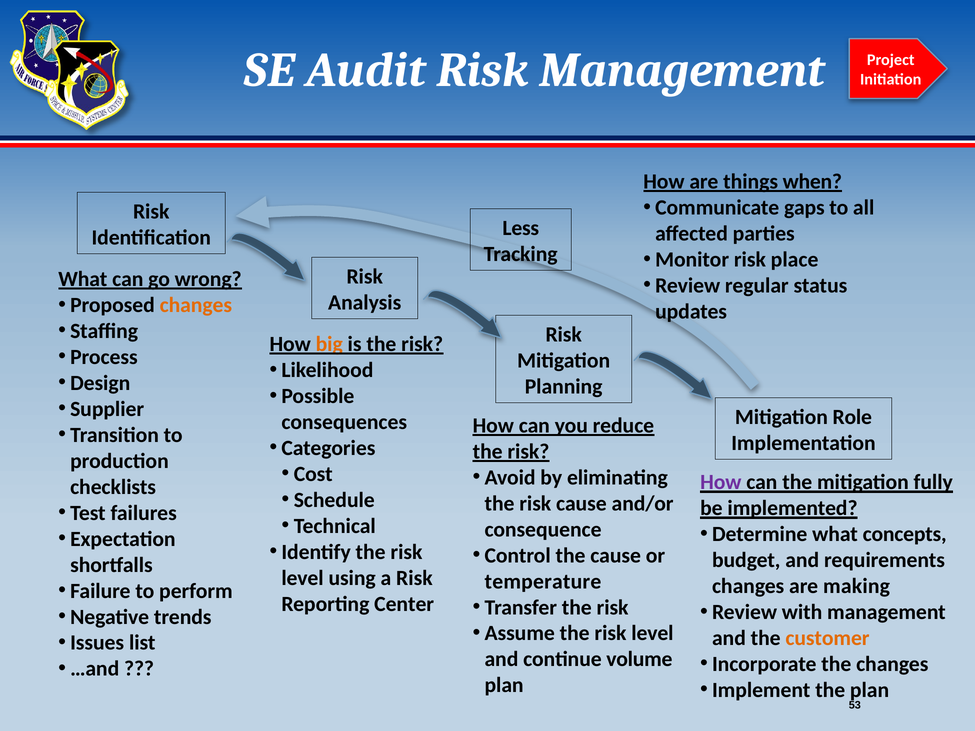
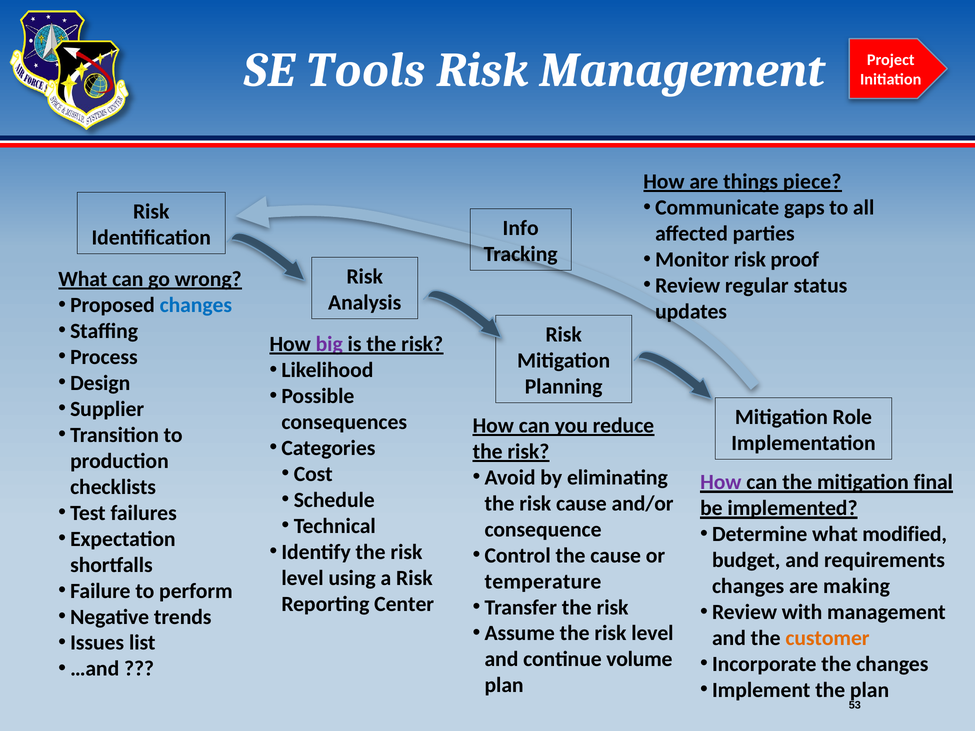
Audit: Audit -> Tools
when: when -> piece
Less: Less -> Info
place: place -> proof
changes at (196, 305) colour: orange -> blue
big colour: orange -> purple
fully: fully -> final
concepts: concepts -> modified
